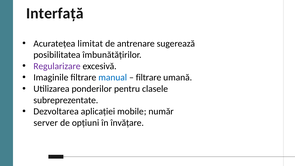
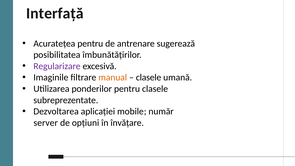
Acuratețea limitat: limitat -> pentru
manual colour: blue -> orange
filtrare at (149, 77): filtrare -> clasele
